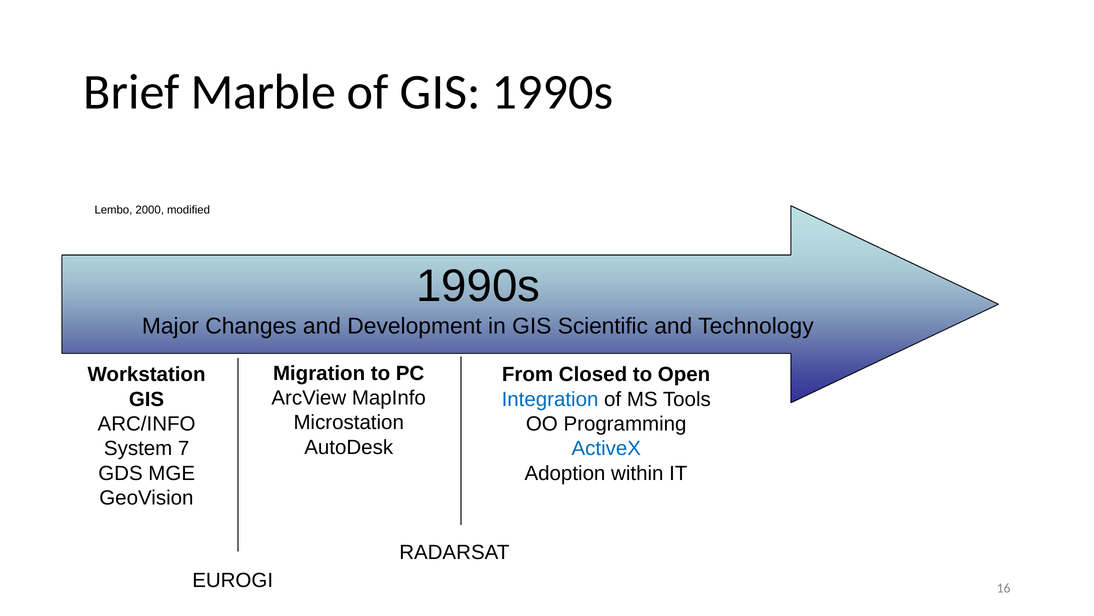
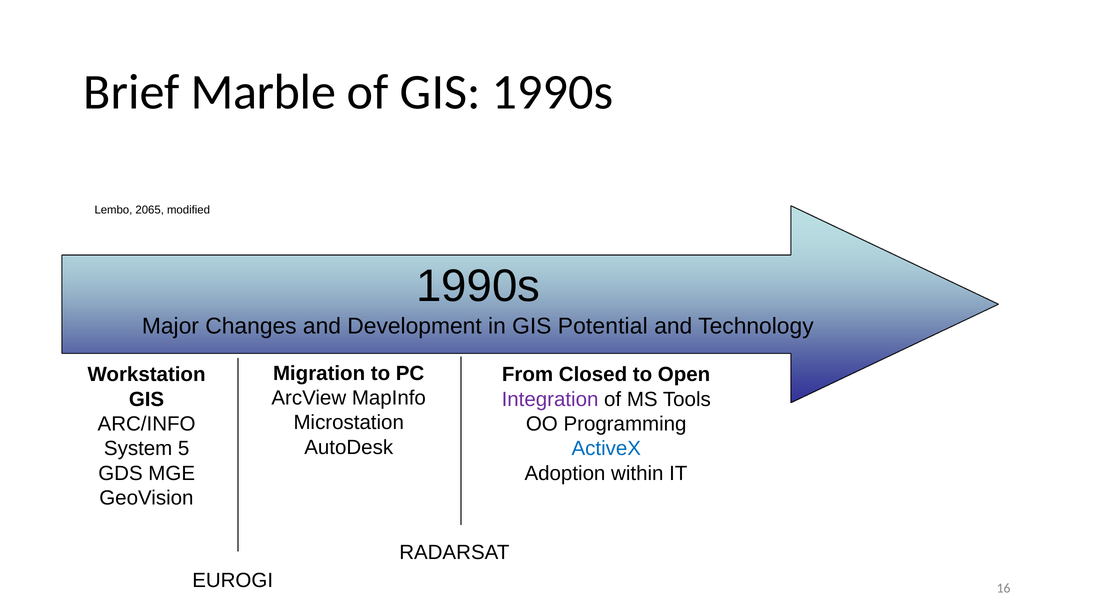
2000: 2000 -> 2065
Scientific: Scientific -> Potential
Integration colour: blue -> purple
7: 7 -> 5
